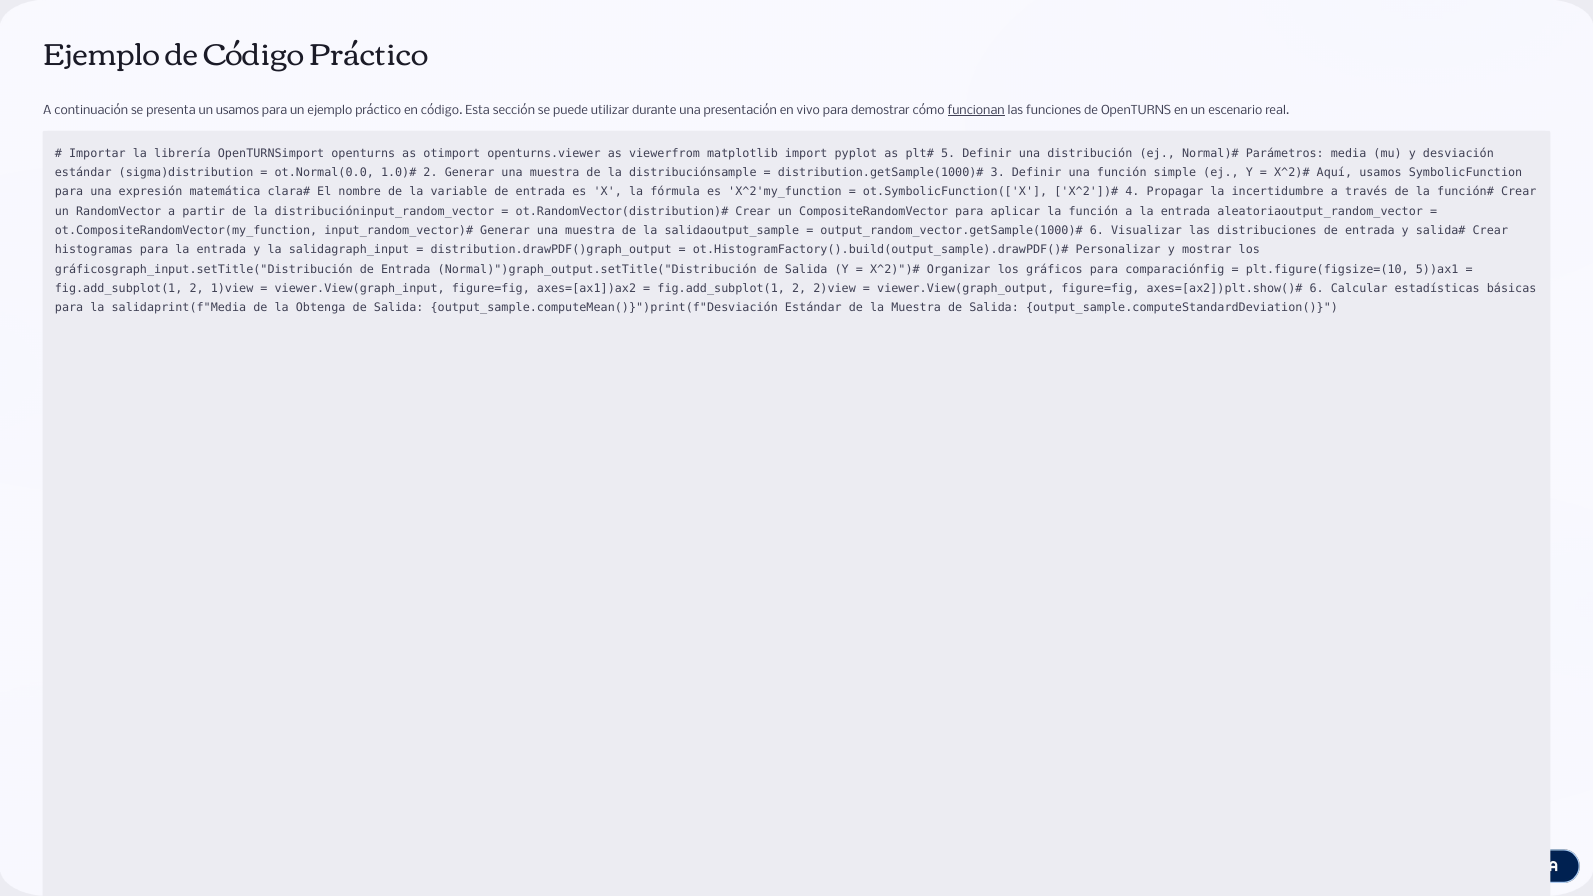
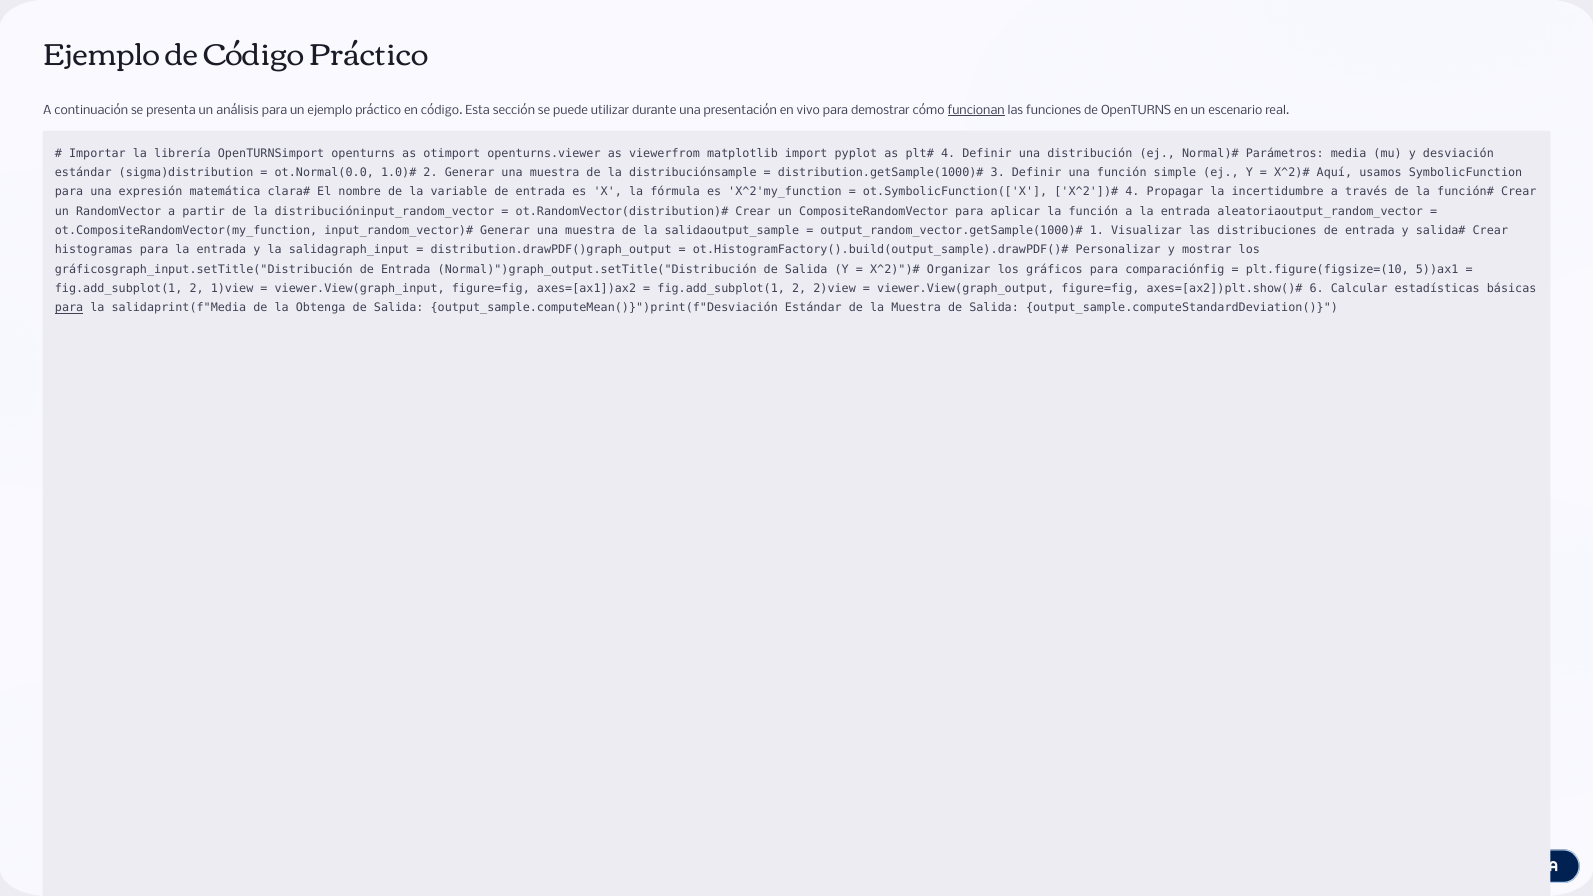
un usamos: usamos -> análisis
5 at (948, 153): 5 -> 4
6 at (1097, 231): 6 -> 1
para at (69, 308) underline: none -> present
